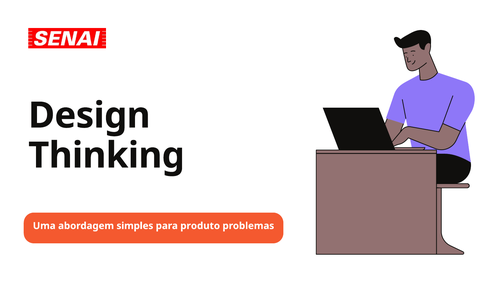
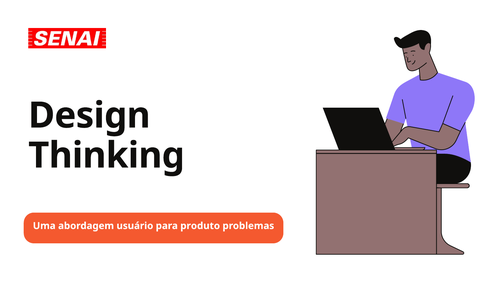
simples: simples -> usuário
